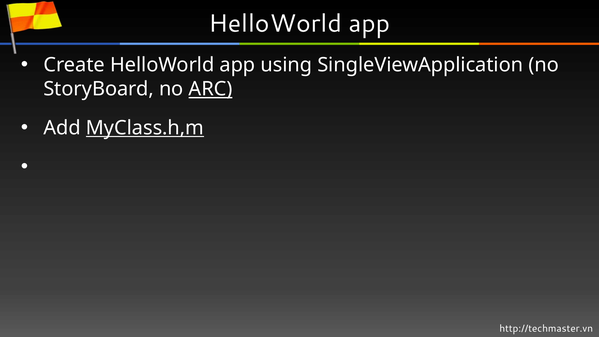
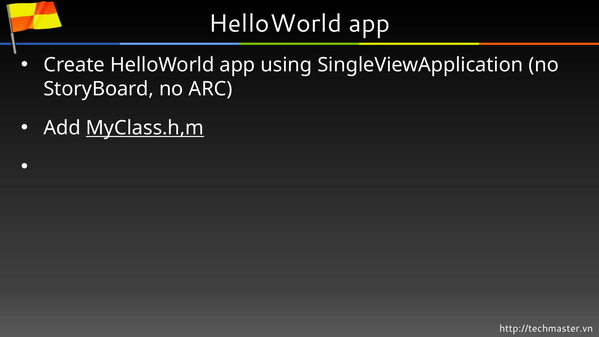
ARC underline: present -> none
